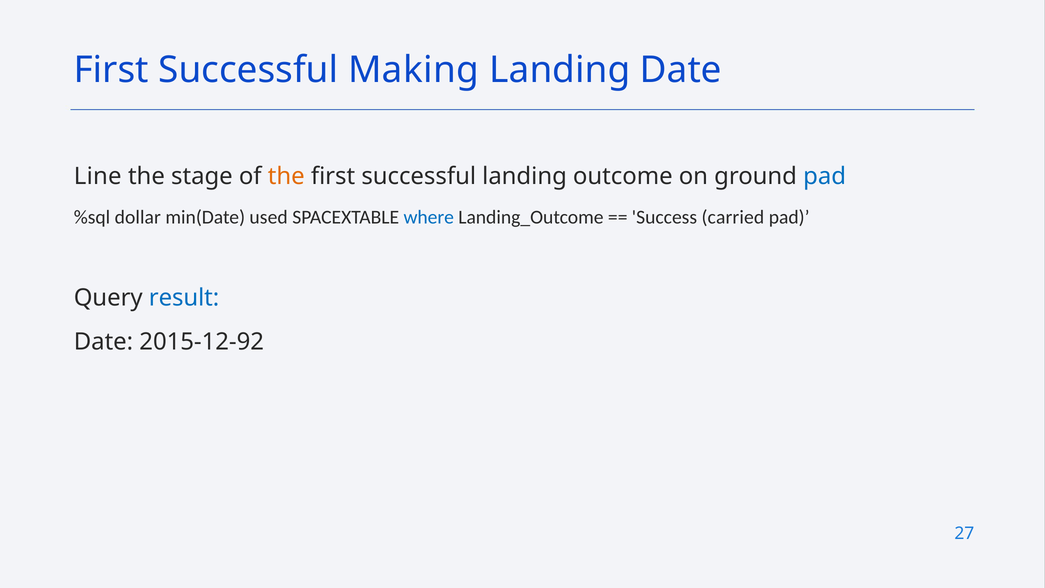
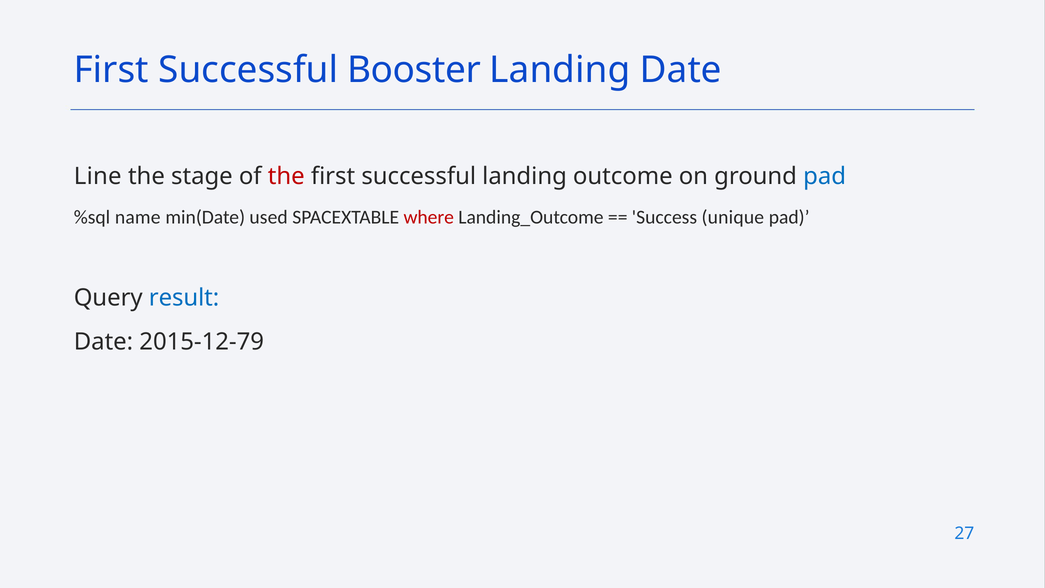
Making: Making -> Booster
the at (286, 176) colour: orange -> red
dollar: dollar -> name
where colour: blue -> red
carried: carried -> unique
2015-12-92: 2015-12-92 -> 2015-12-79
